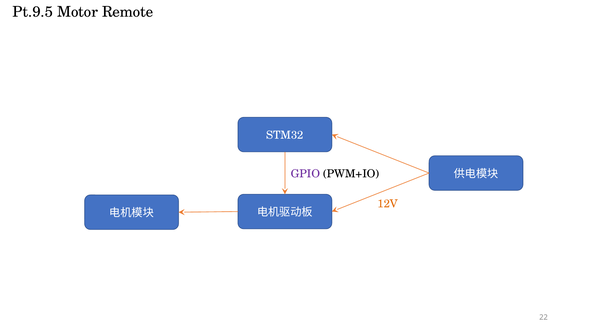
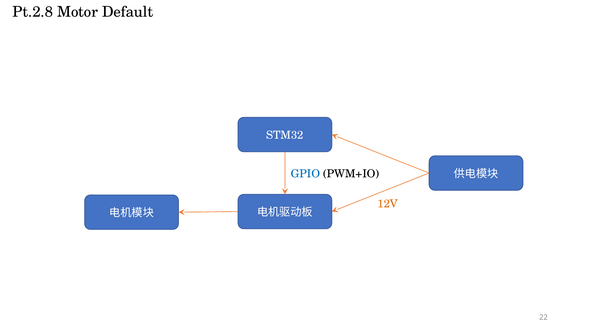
Pt.9.5: Pt.9.5 -> Pt.2.8
Remote: Remote -> Default
GPIO colour: purple -> blue
